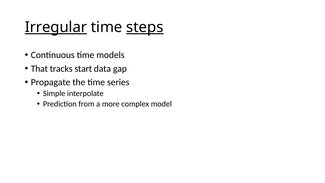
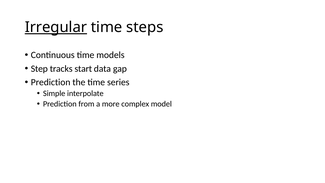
steps underline: present -> none
That: That -> Step
Propagate at (51, 82): Propagate -> Prediction
